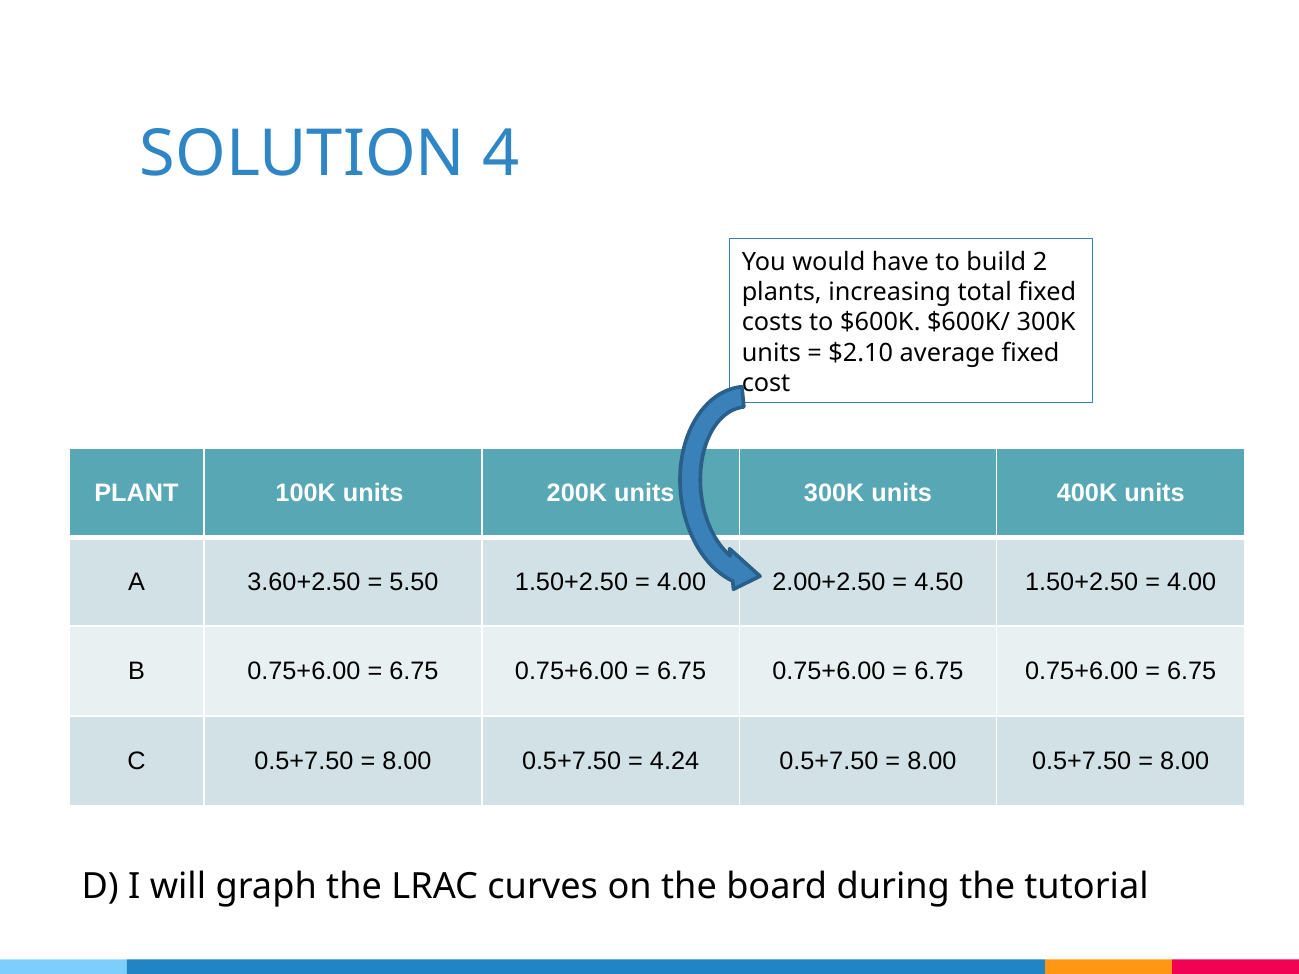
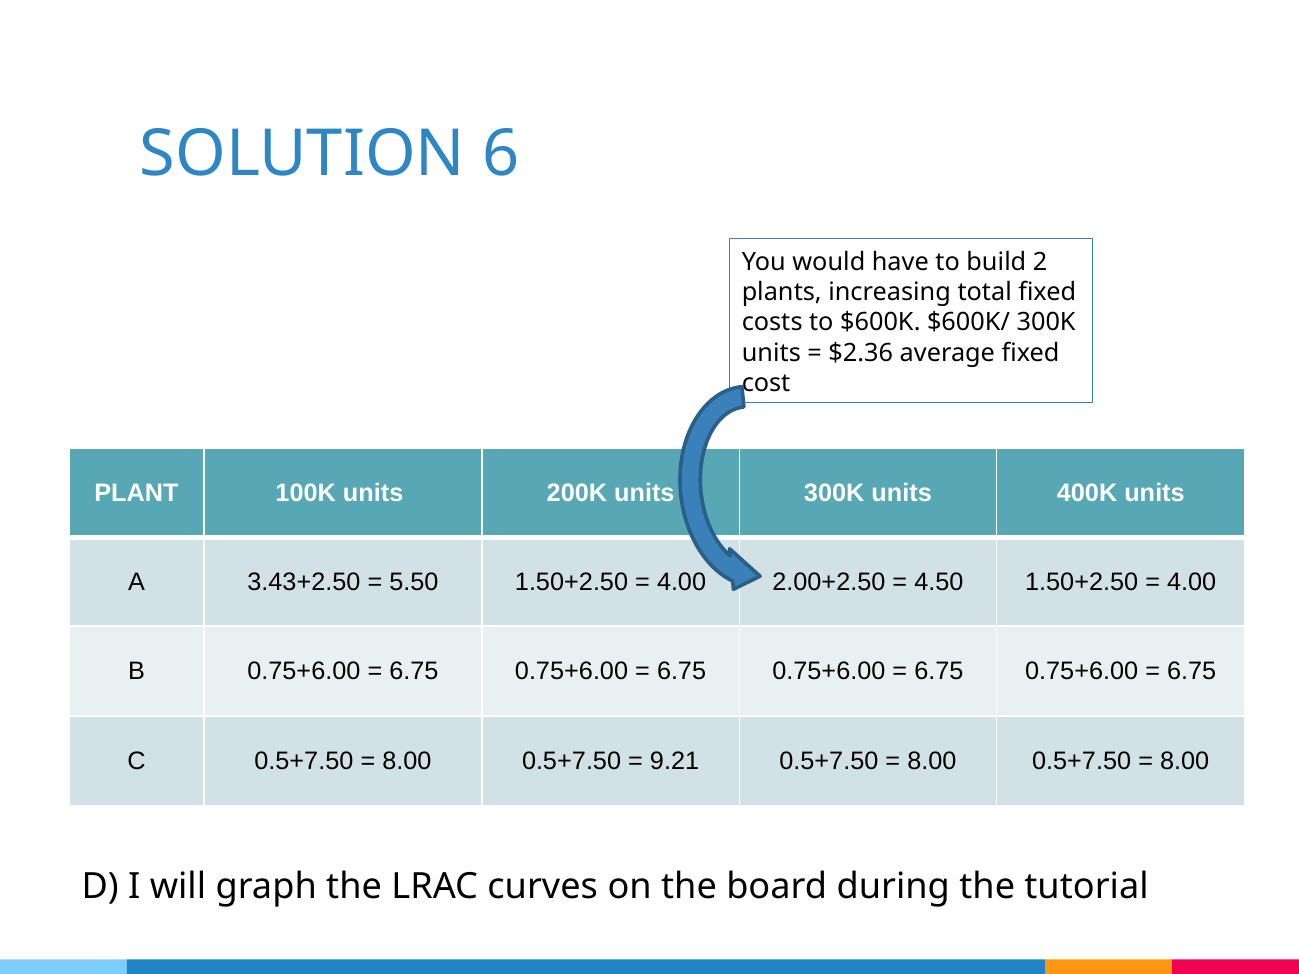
4: 4 -> 6
$2.10: $2.10 -> $2.36
3.60+2.50: 3.60+2.50 -> 3.43+2.50
4.24: 4.24 -> 9.21
